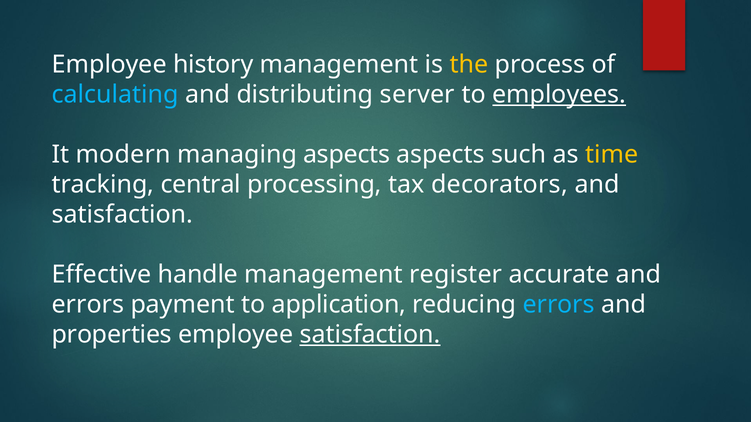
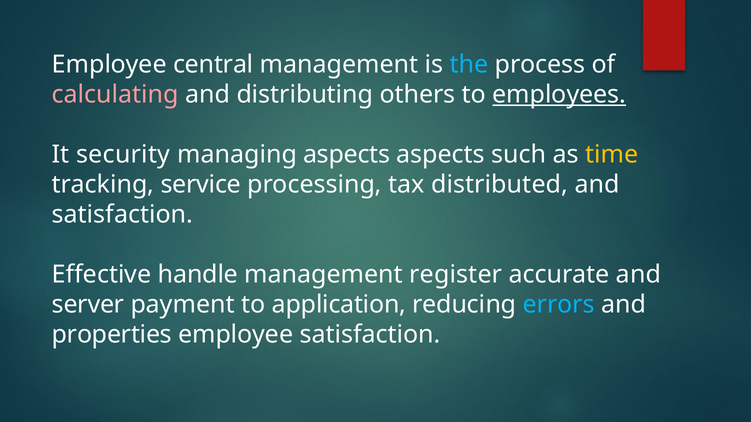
history: history -> central
the colour: yellow -> light blue
calculating colour: light blue -> pink
server: server -> others
modern: modern -> security
central: central -> service
decorators: decorators -> distributed
errors at (88, 305): errors -> server
satisfaction at (370, 335) underline: present -> none
